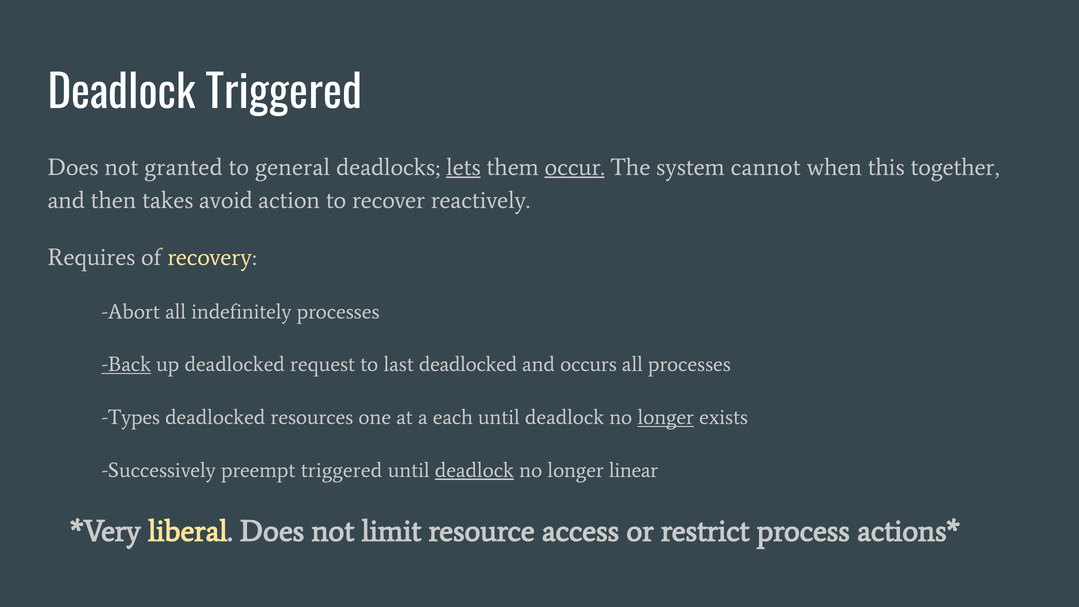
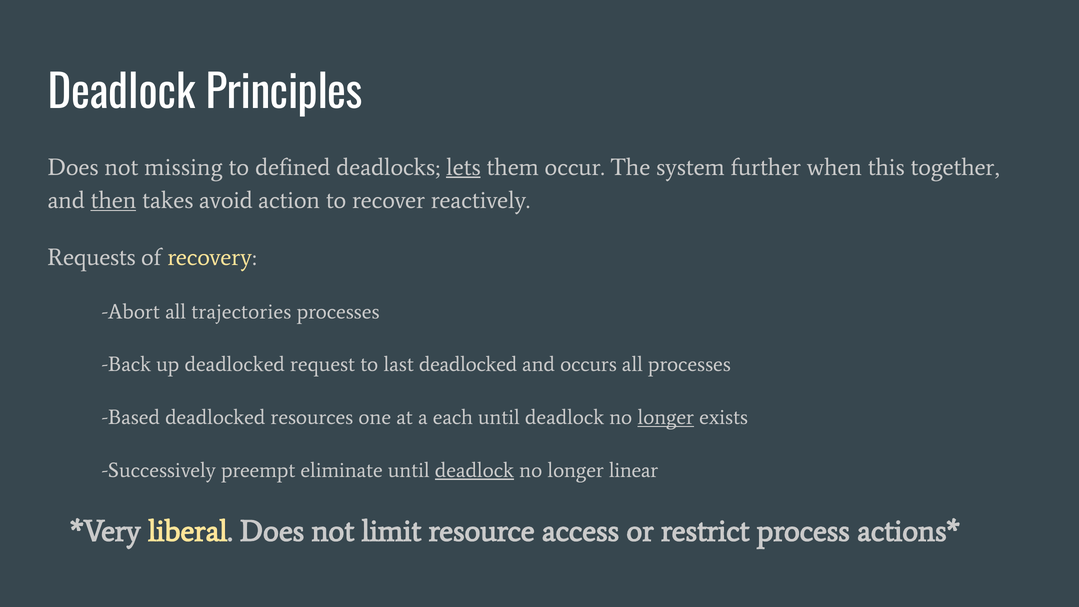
Deadlock Triggered: Triggered -> Principles
granted: granted -> missing
general: general -> defined
occur underline: present -> none
cannot: cannot -> further
then underline: none -> present
Requires: Requires -> Requests
indefinitely: indefinitely -> trajectories
Back underline: present -> none
Types: Types -> Based
preempt triggered: triggered -> eliminate
